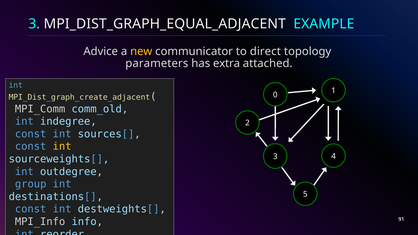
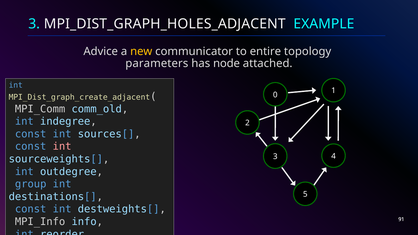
MPI_DIST_GRAPH_EQUAL_ADJACENT: MPI_DIST_GRAPH_EQUAL_ADJACENT -> MPI_DIST_GRAPH_HOLES_ADJACENT
direct: direct -> entire
extra: extra -> node
int at (62, 147) colour: yellow -> pink
